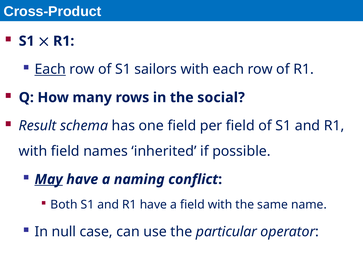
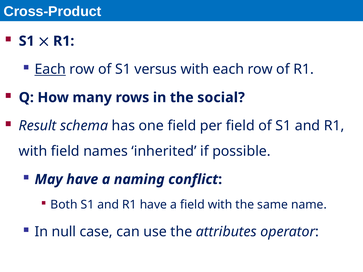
sailors: sailors -> versus
May underline: present -> none
particular: particular -> attributes
